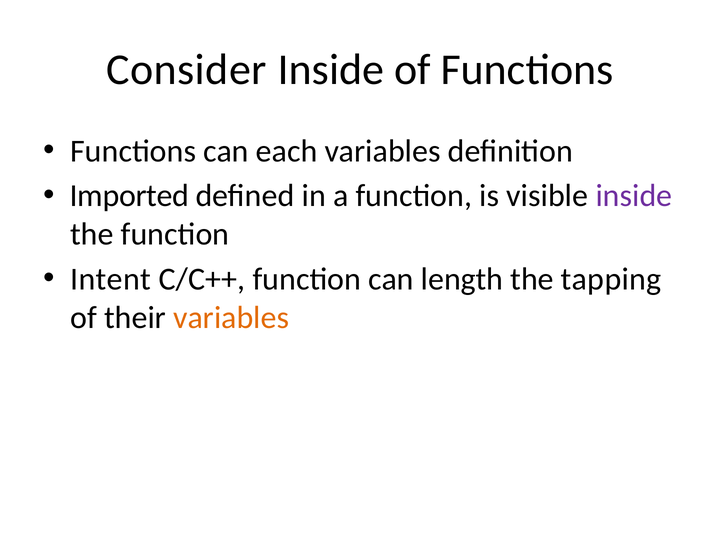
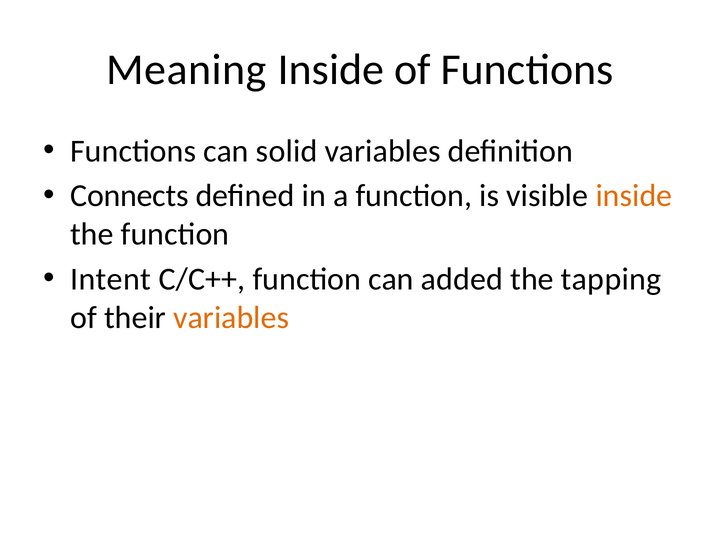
Consider: Consider -> Meaning
each: each -> solid
Imported: Imported -> Connects
inside at (634, 196) colour: purple -> orange
length: length -> added
